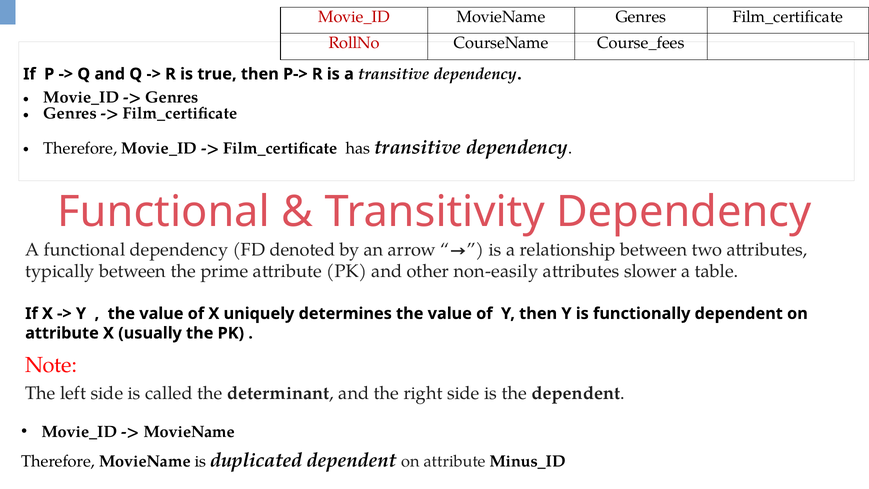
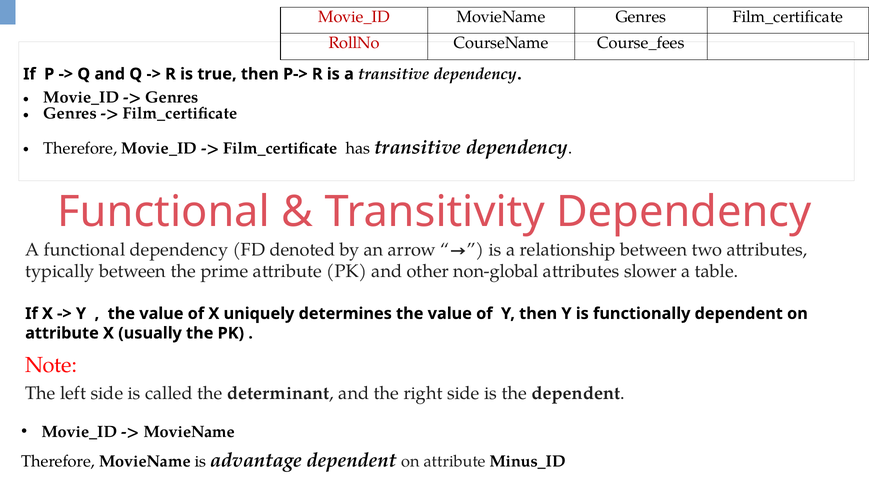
non-easily: non-easily -> non-global
duplicated: duplicated -> advantage
